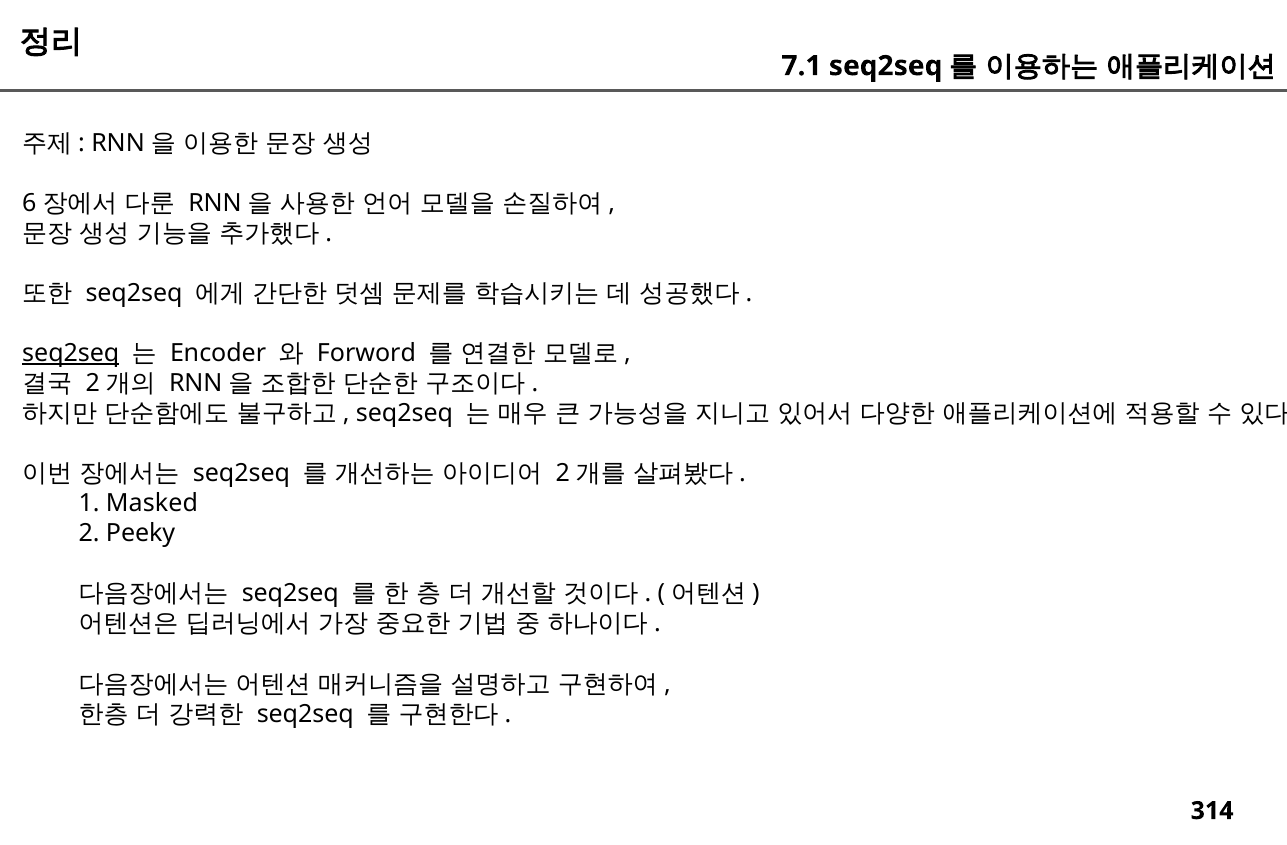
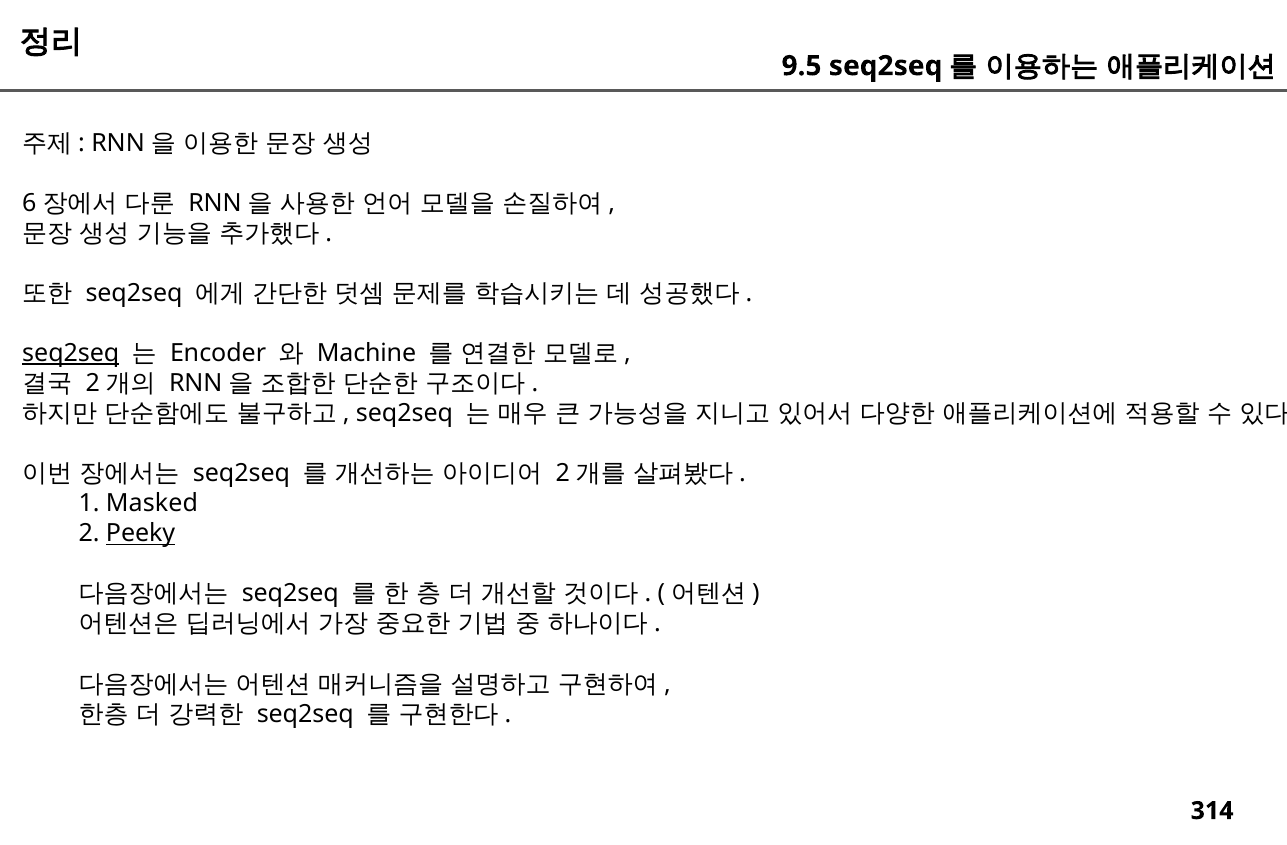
7.1: 7.1 -> 9.5
Forword: Forword -> Machine
Peeky underline: none -> present
